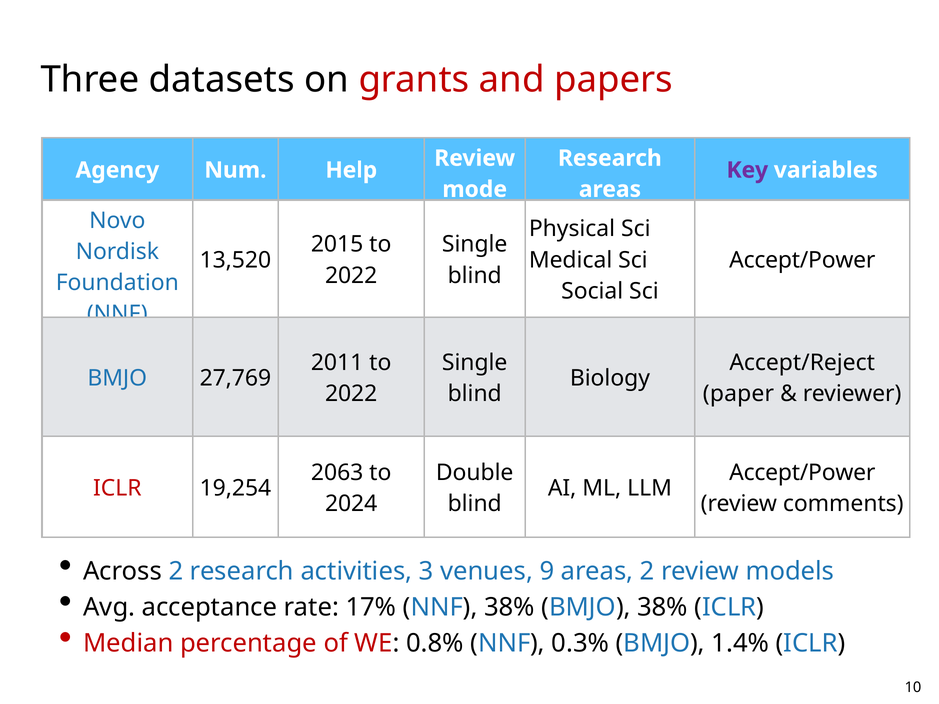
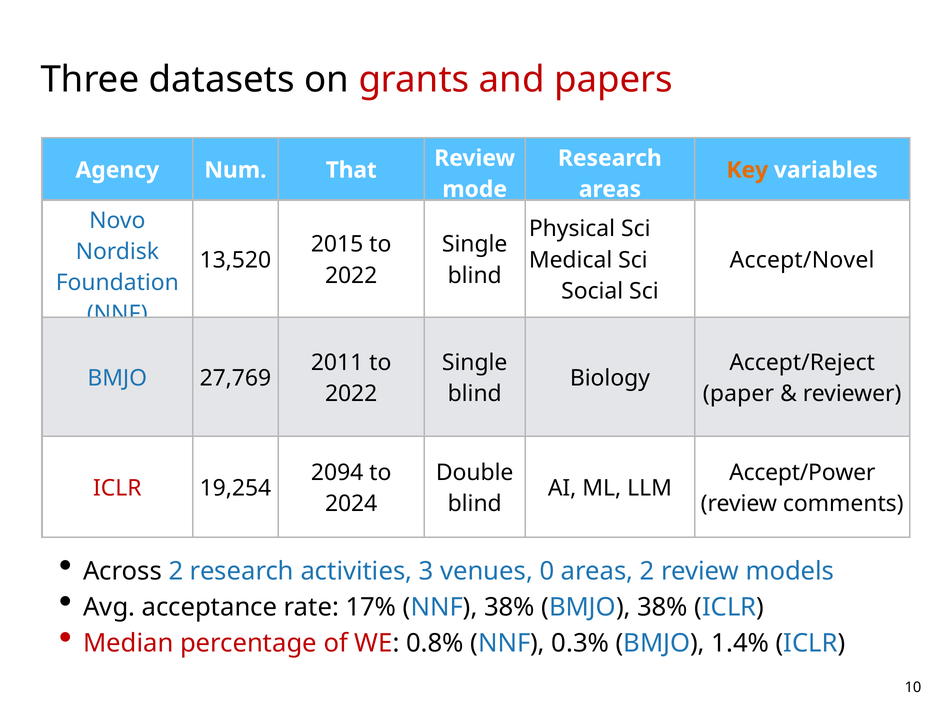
Help: Help -> That
Key colour: purple -> orange
Accept/Power at (802, 260): Accept/Power -> Accept/Novel
2063: 2063 -> 2094
9: 9 -> 0
